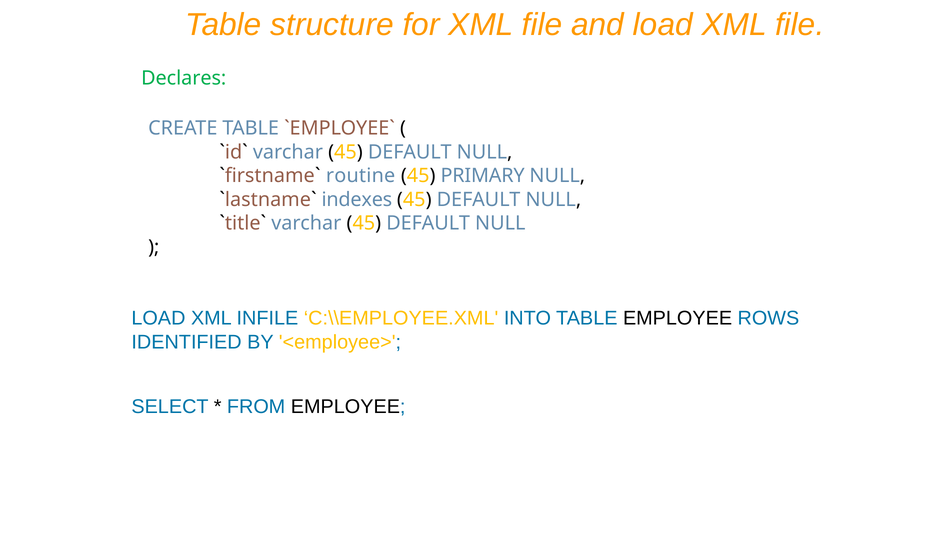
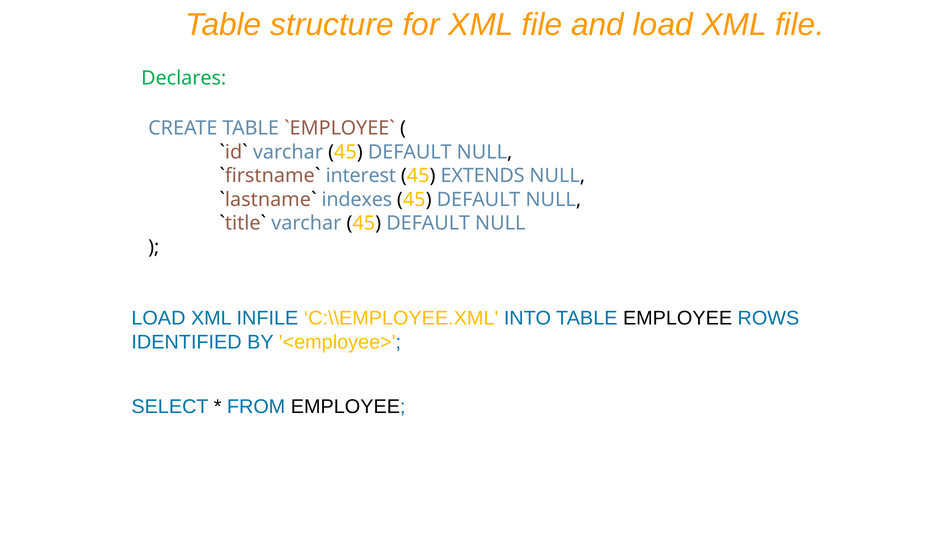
routine: routine -> interest
PRIMARY: PRIMARY -> EXTENDS
